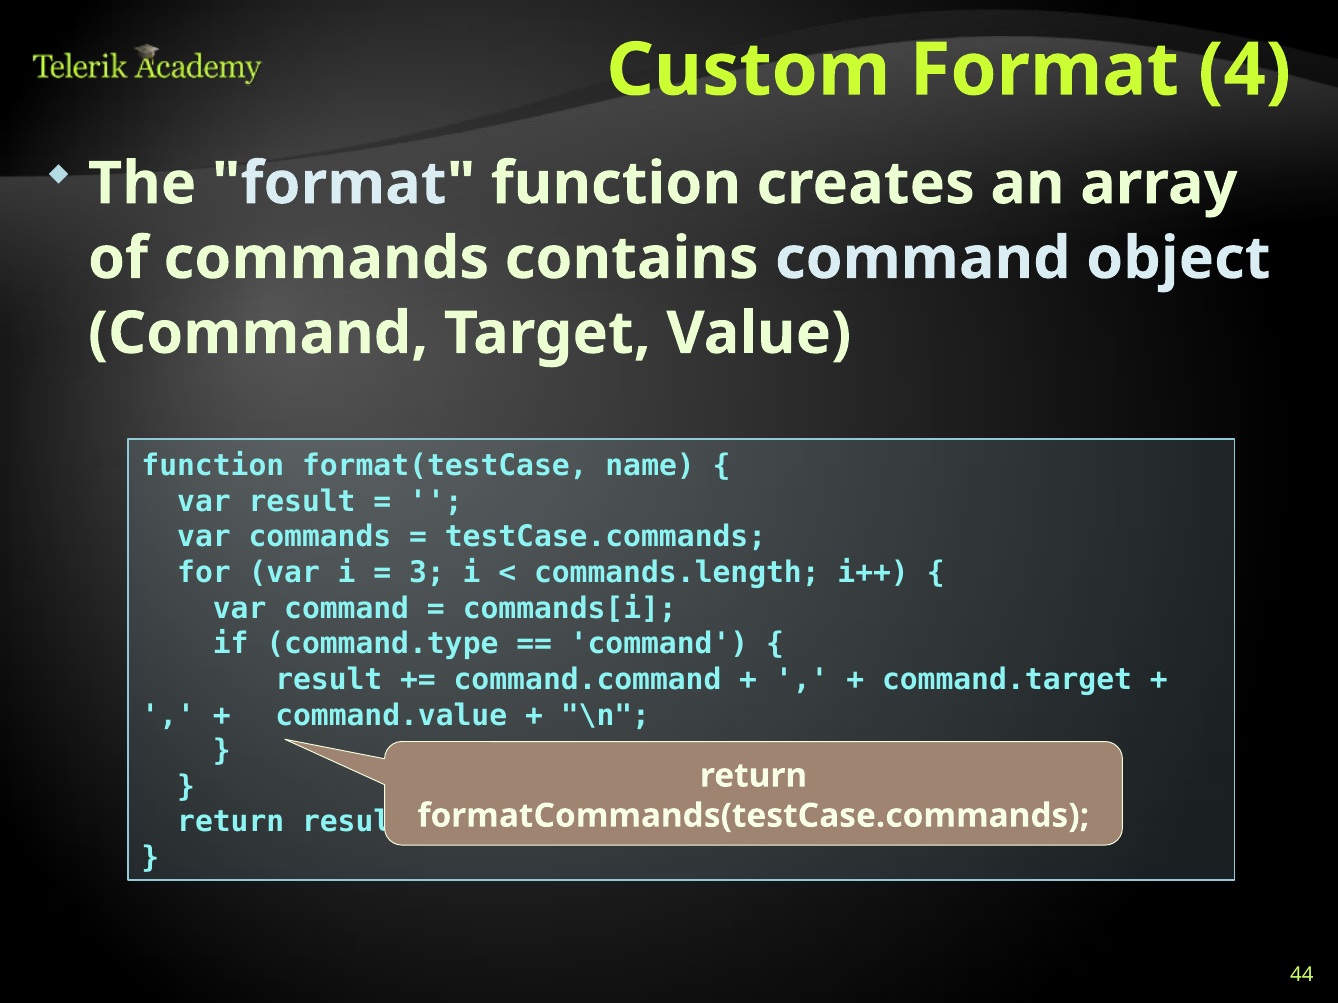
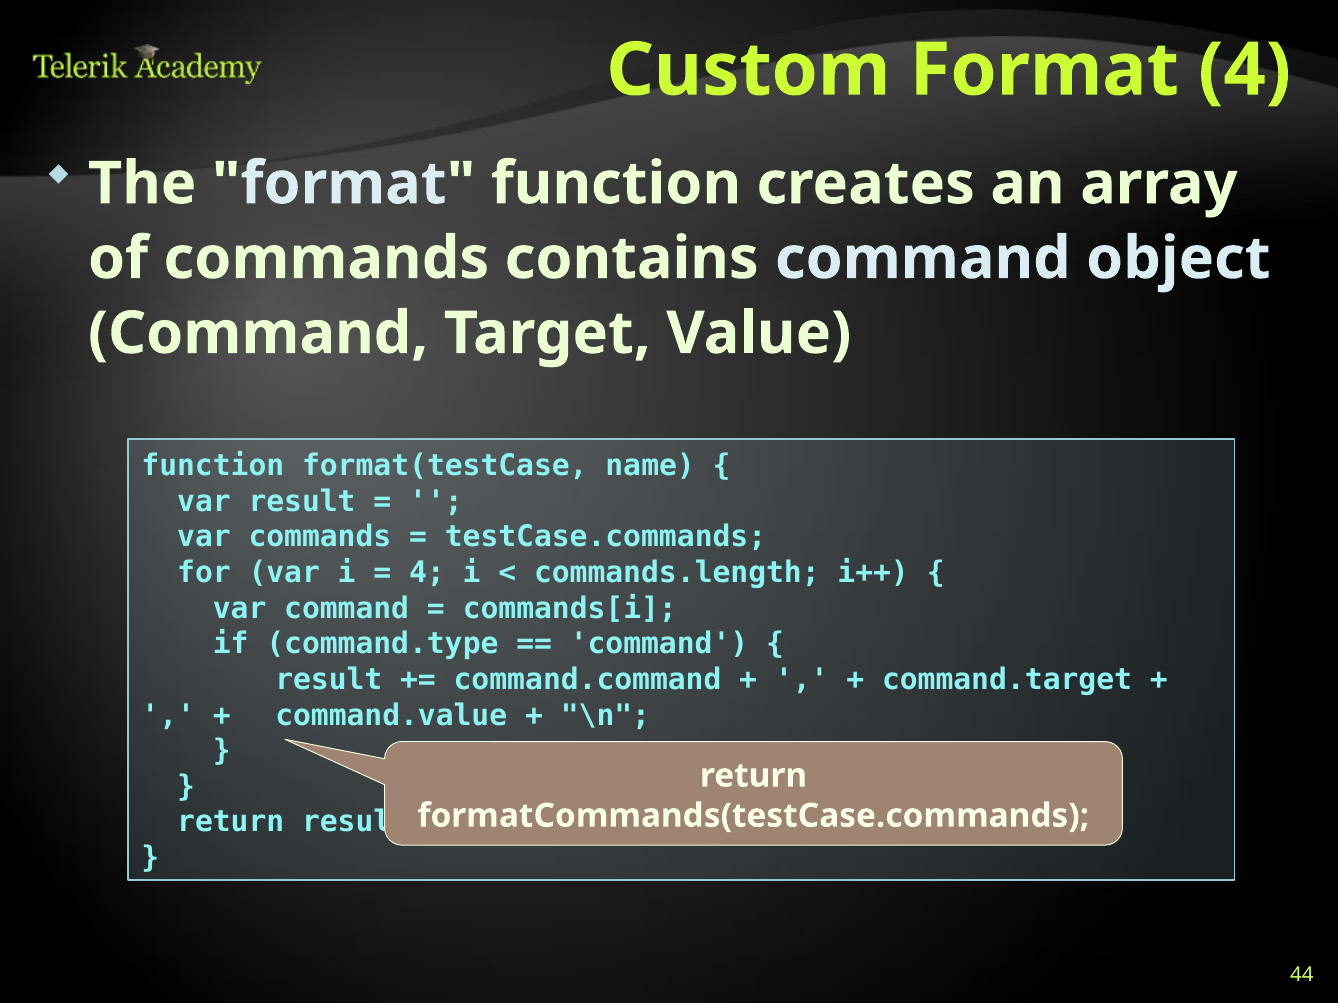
3 at (427, 573): 3 -> 4
